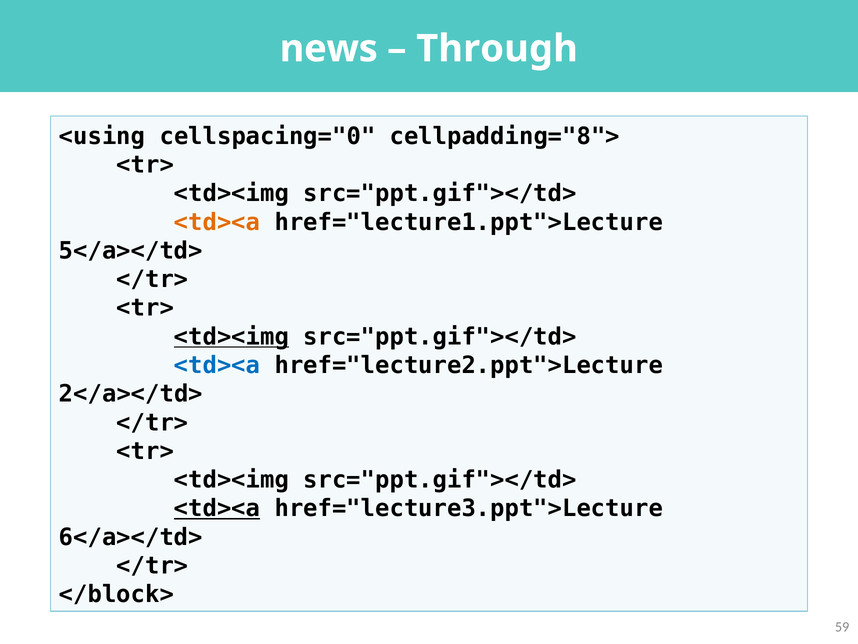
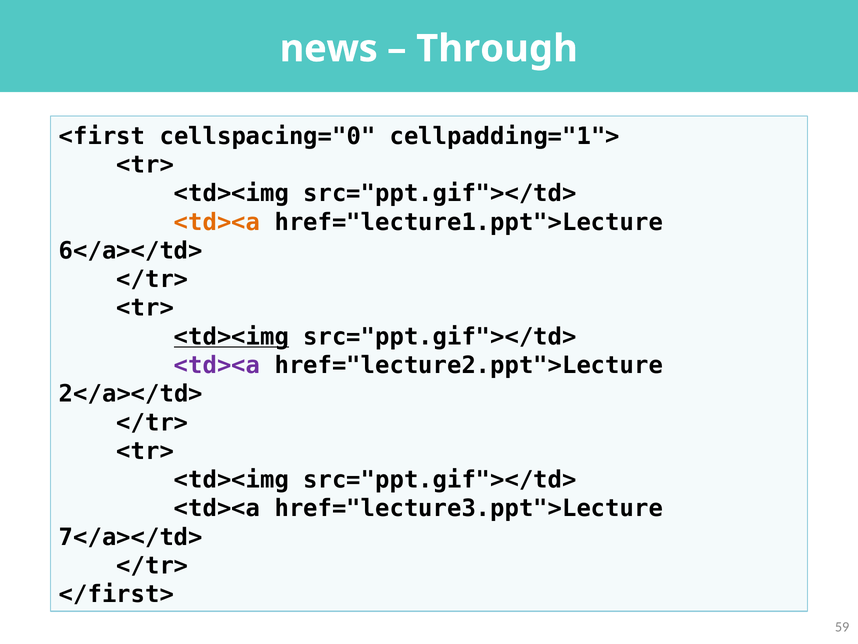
<using: <using -> <first
cellpadding="8">: cellpadding="8"> -> cellpadding="1">
5</a></td>: 5</a></td> -> 6</a></td>
<td><a at (217, 365) colour: blue -> purple
<td><a at (217, 508) underline: present -> none
6</a></td>: 6</a></td> -> 7</a></td>
</block>: </block> -> </first>
